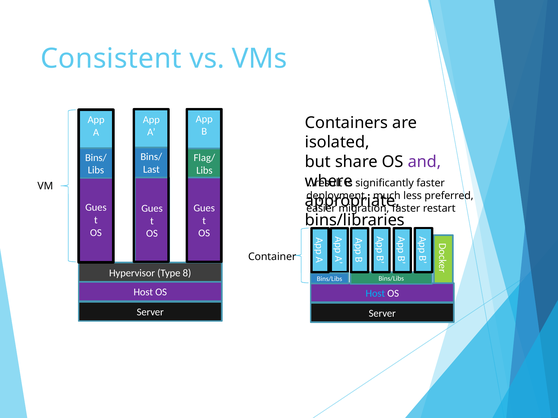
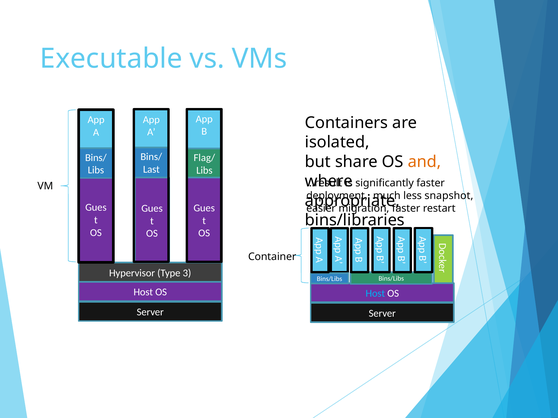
Consistent: Consistent -> Executable
and colour: purple -> orange
preferred: preferred -> snapshot
8: 8 -> 3
